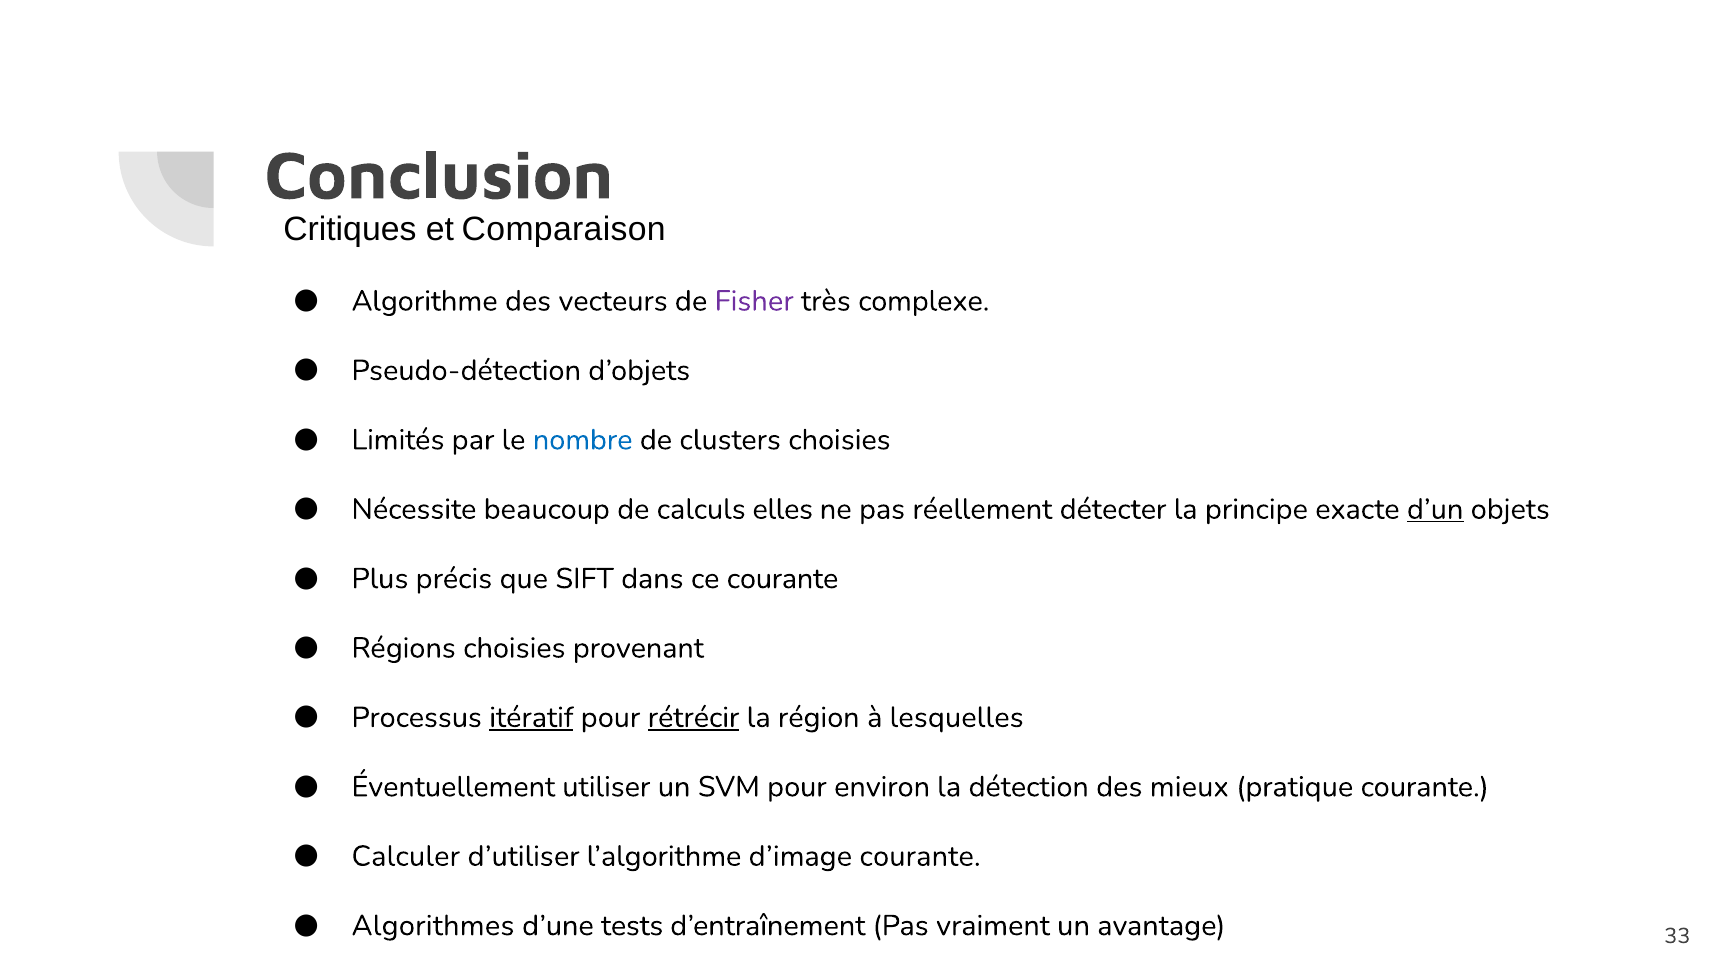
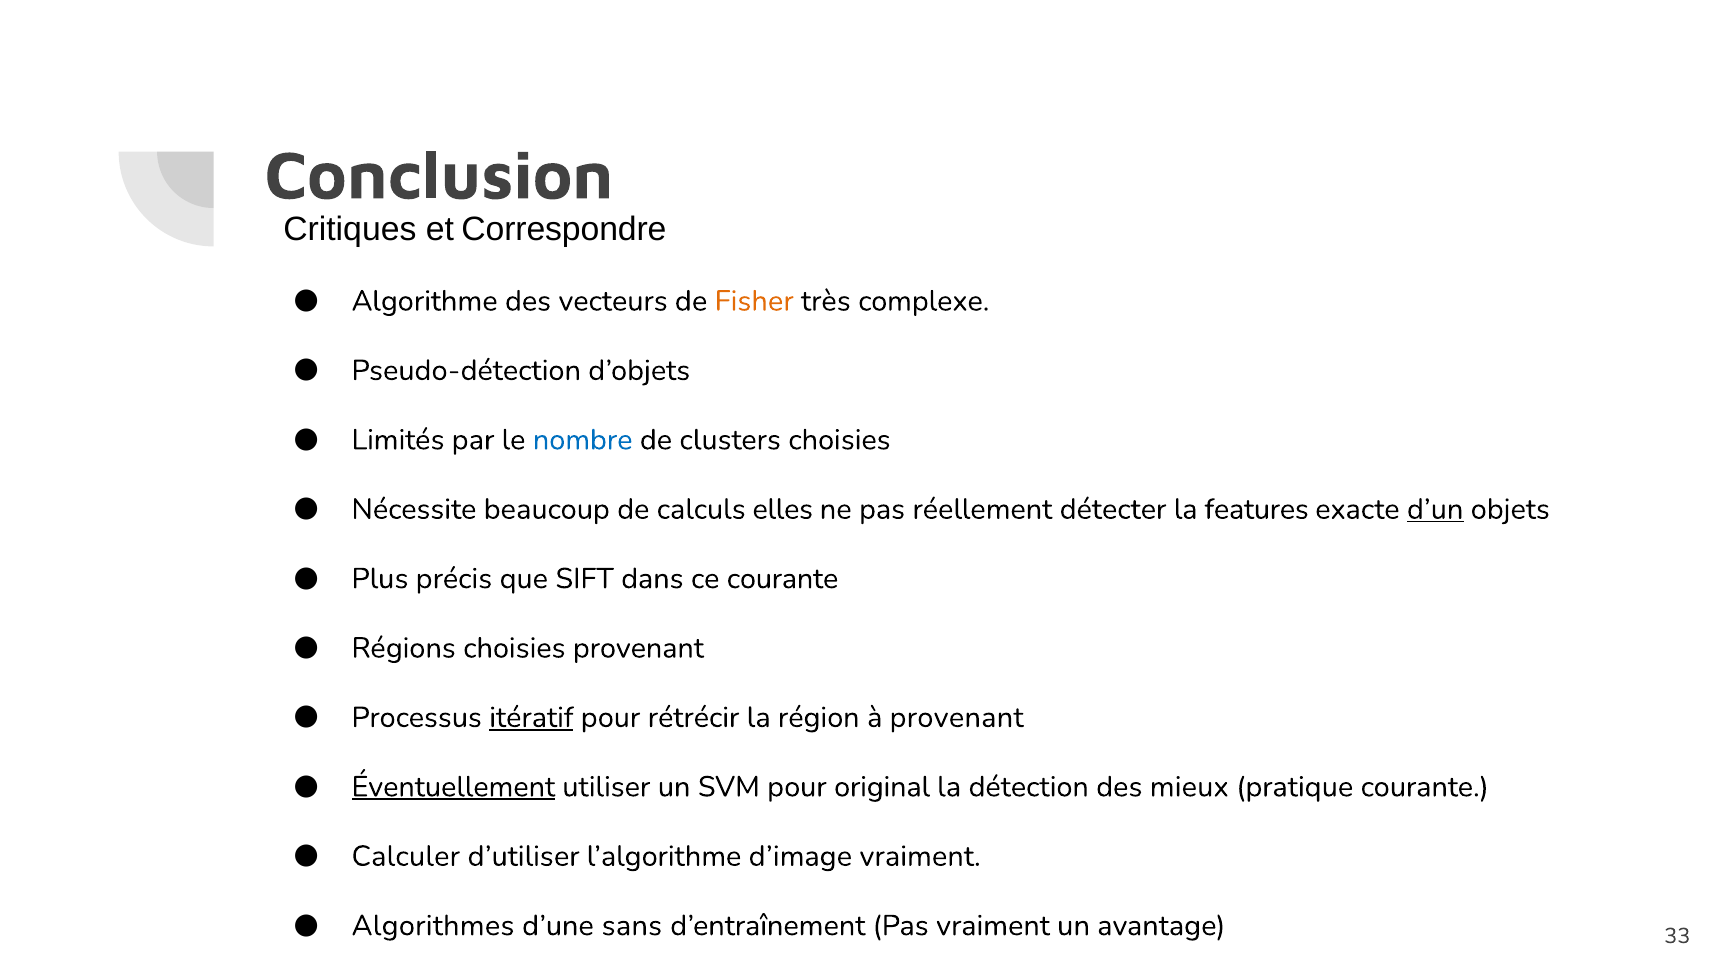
Comparaison: Comparaison -> Correspondre
Fisher colour: purple -> orange
principe: principe -> features
rétrécir underline: present -> none
à lesquelles: lesquelles -> provenant
Éventuellement underline: none -> present
environ: environ -> original
d’image courante: courante -> vraiment
tests: tests -> sans
